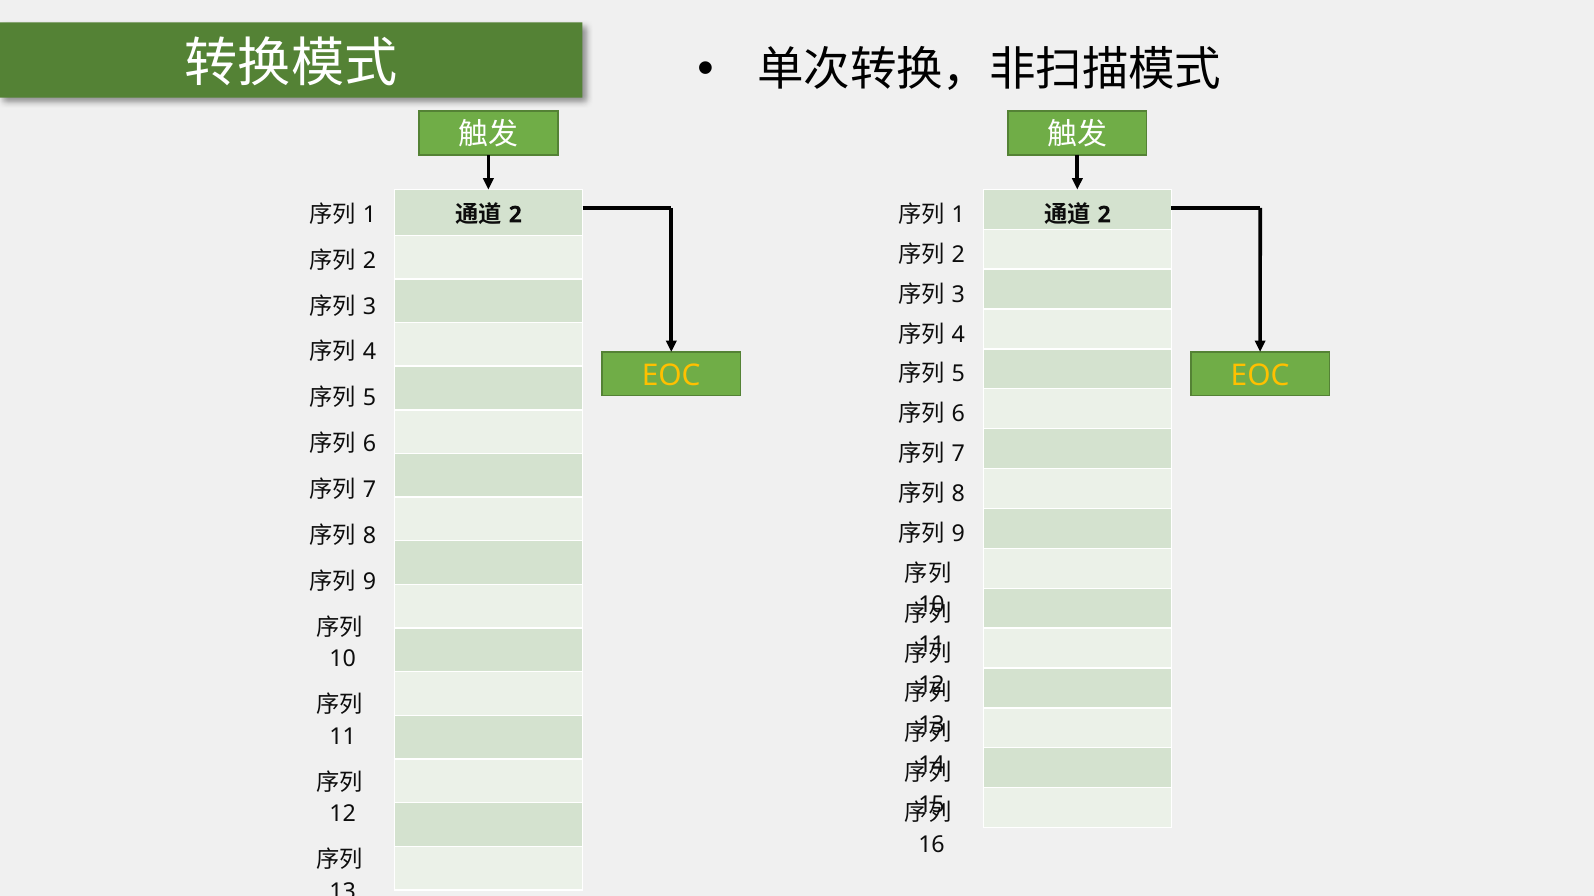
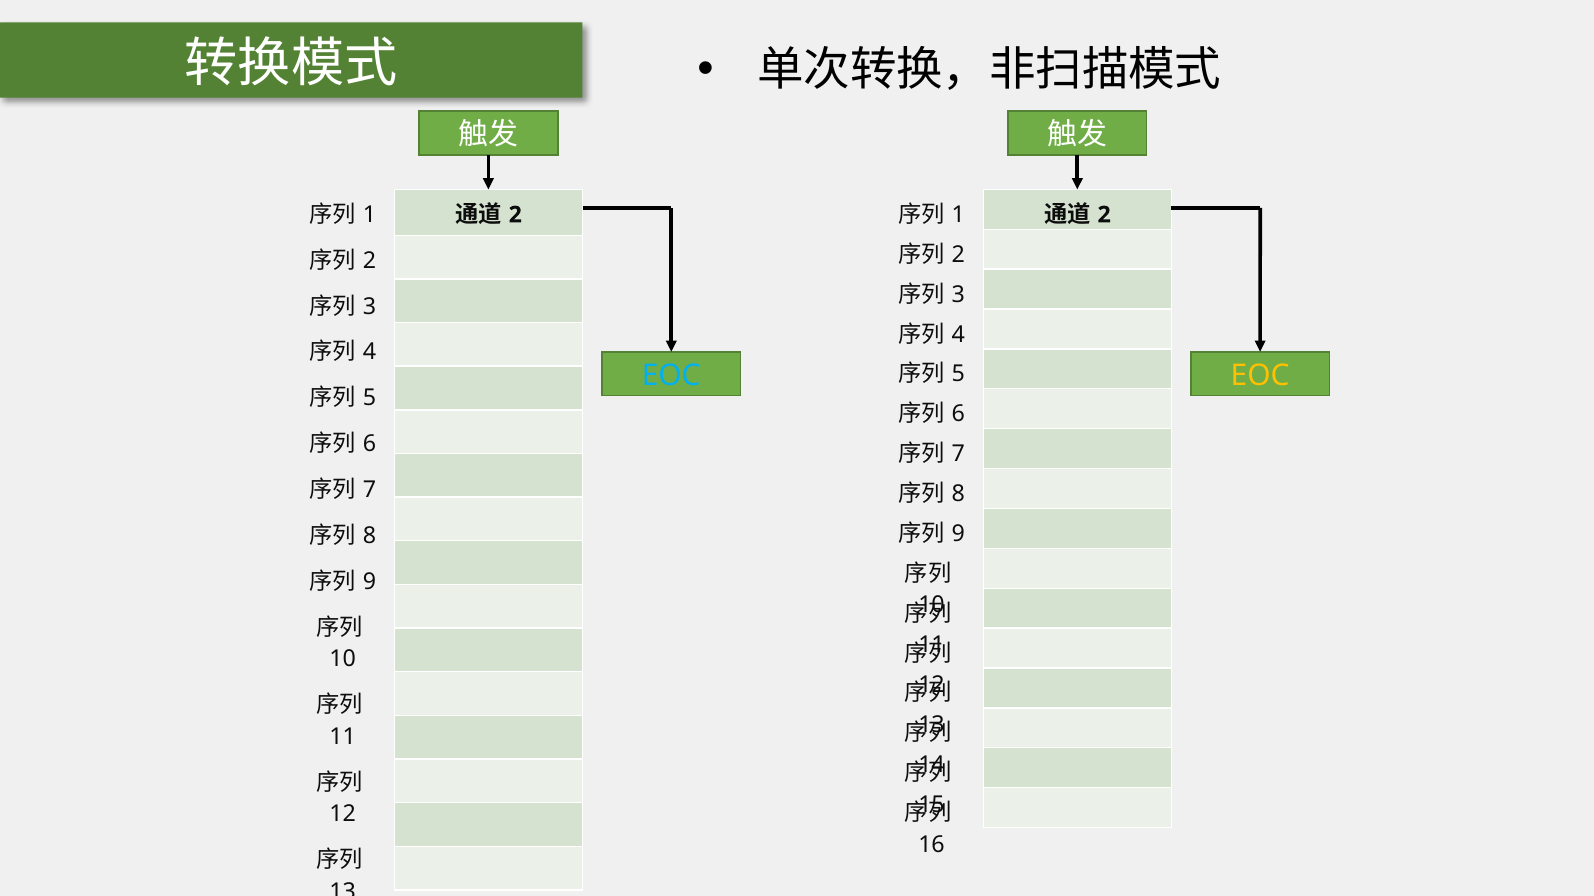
EOC at (671, 376) colour: yellow -> light blue
